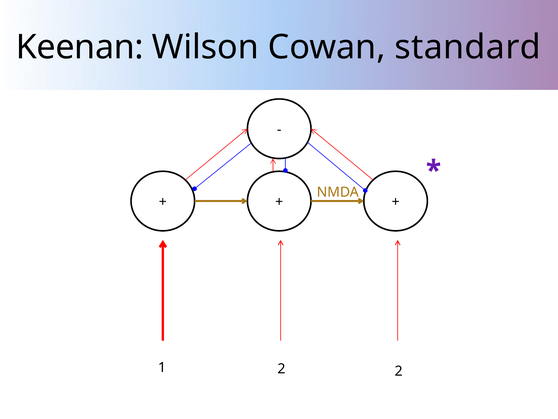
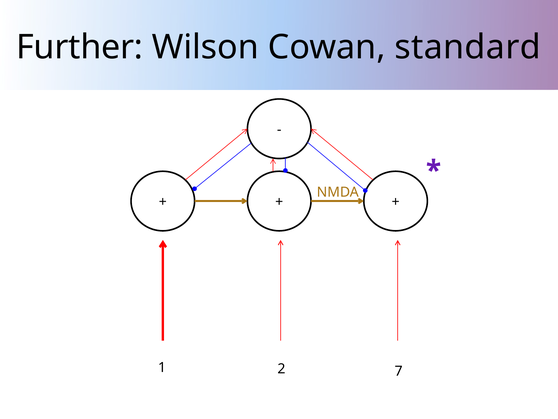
Keenan: Keenan -> Further
2 2: 2 -> 7
